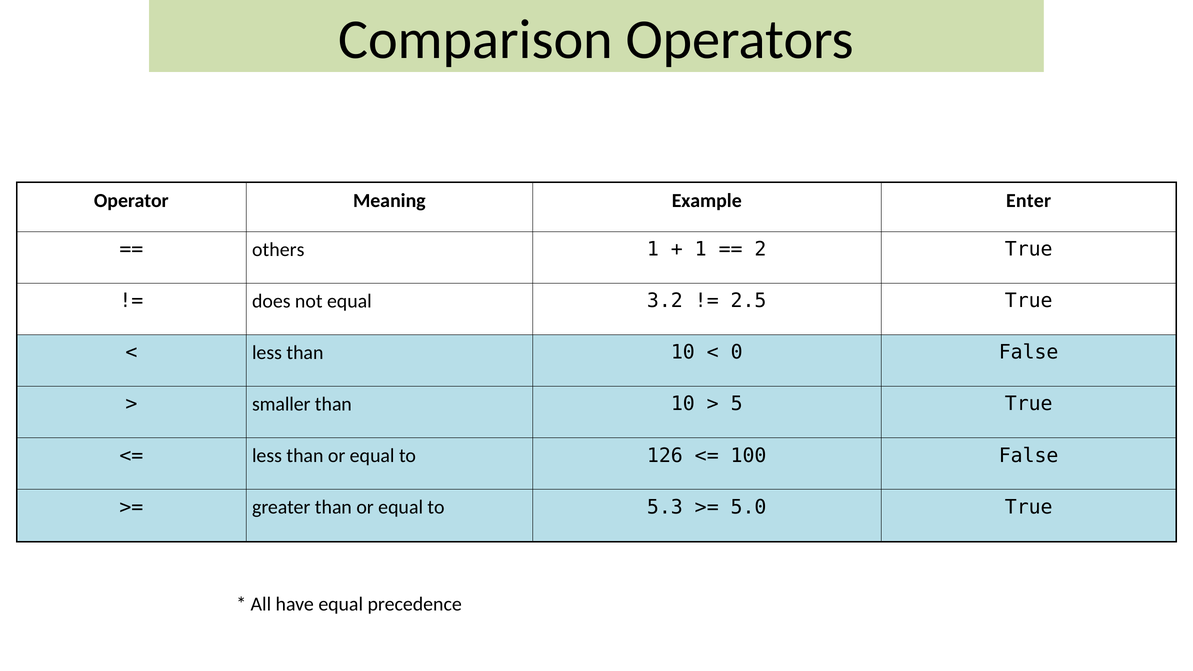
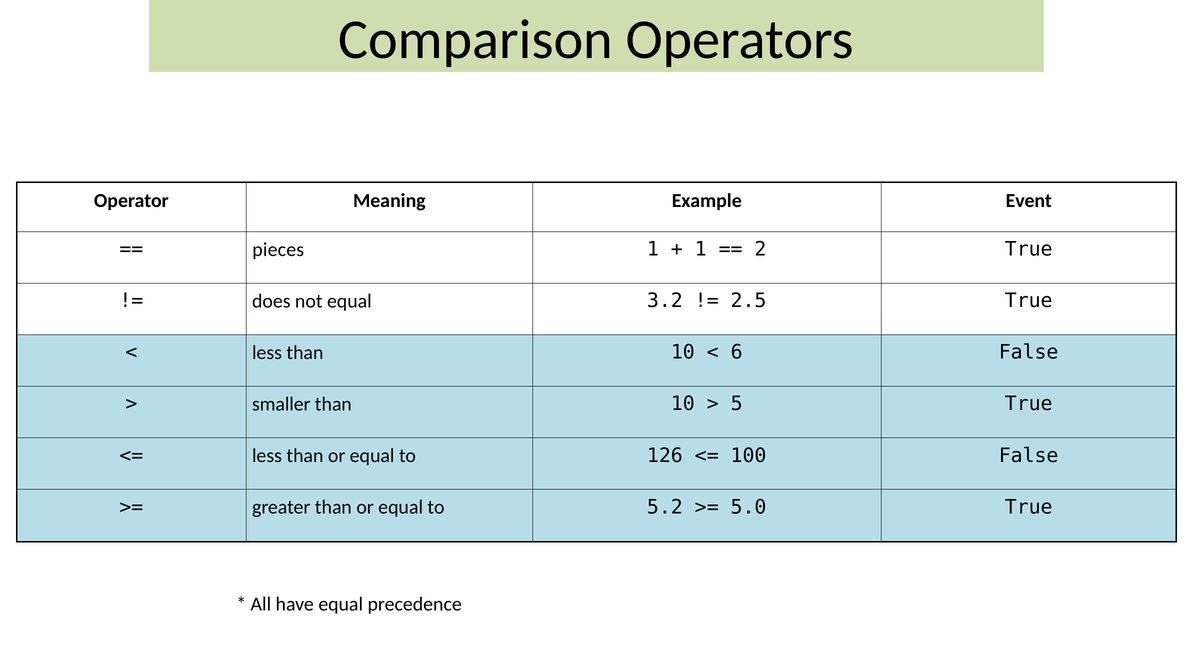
Enter: Enter -> Event
others: others -> pieces
0: 0 -> 6
5.3: 5.3 -> 5.2
